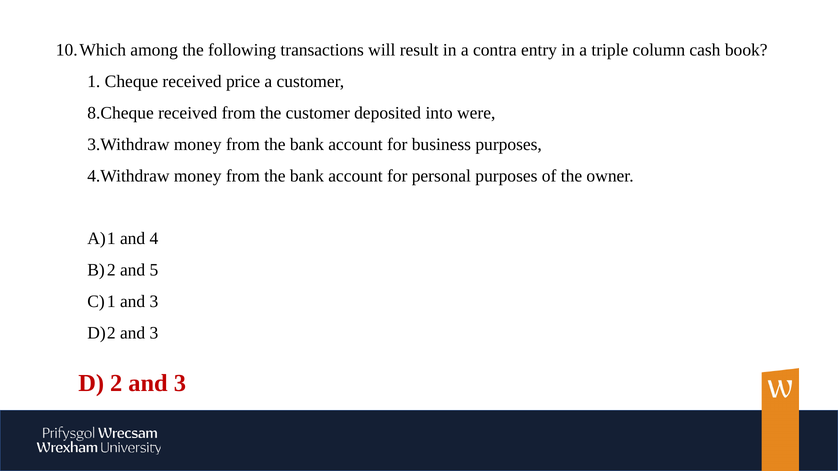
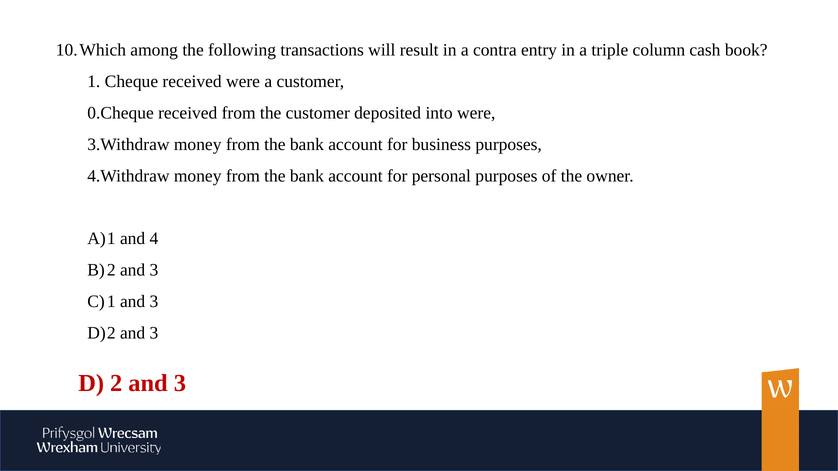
received price: price -> were
8.Cheque: 8.Cheque -> 0.Cheque
5 at (154, 270): 5 -> 3
